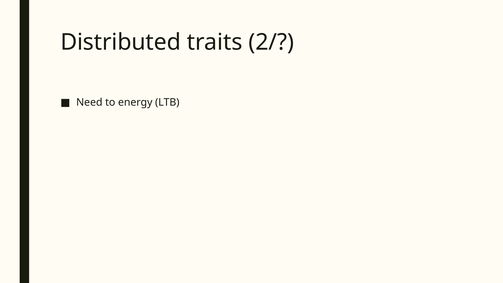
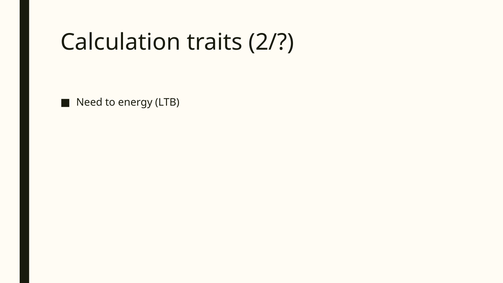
Distributed: Distributed -> Calculation
